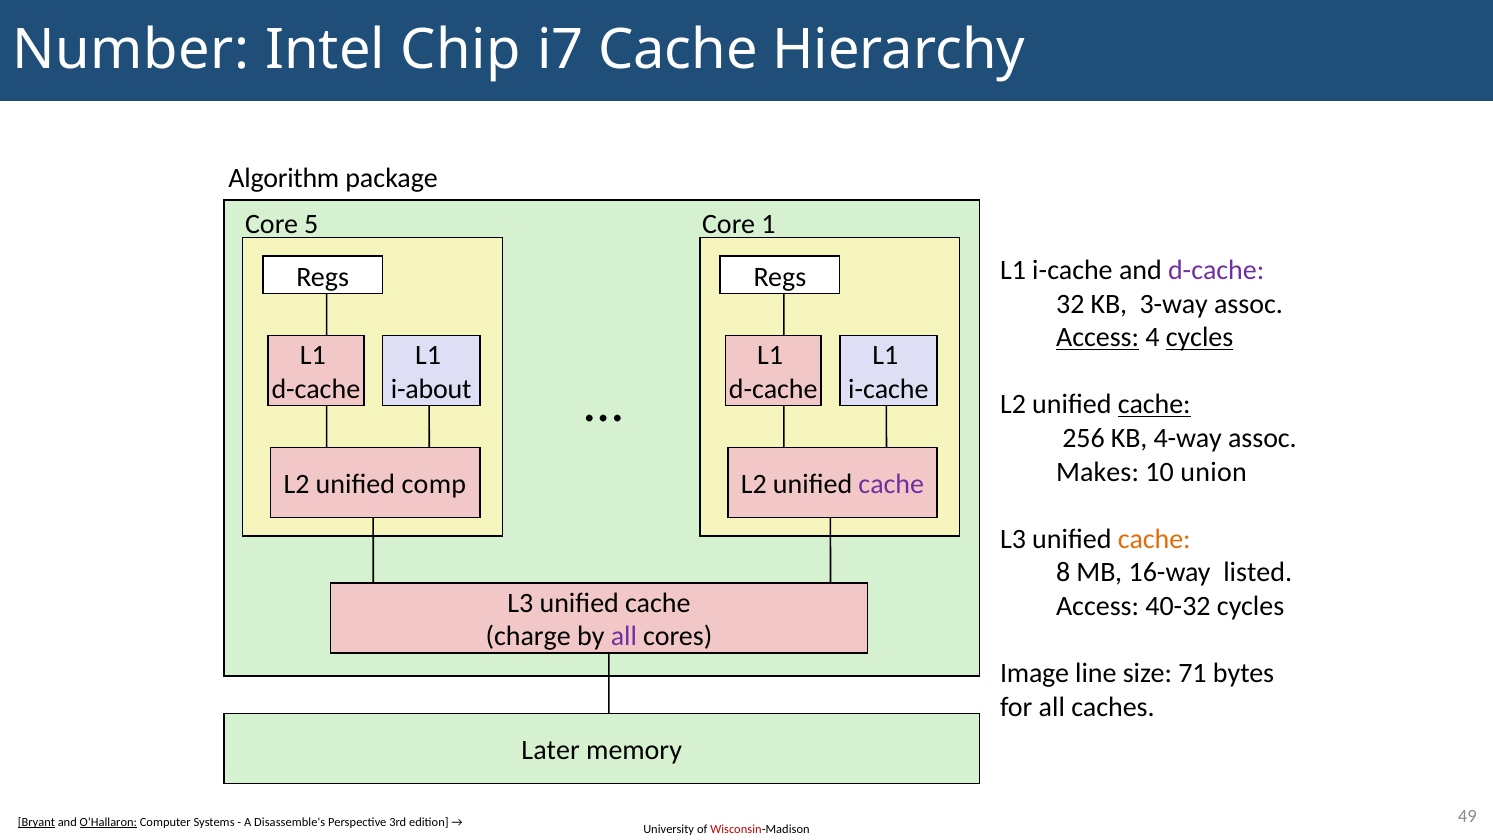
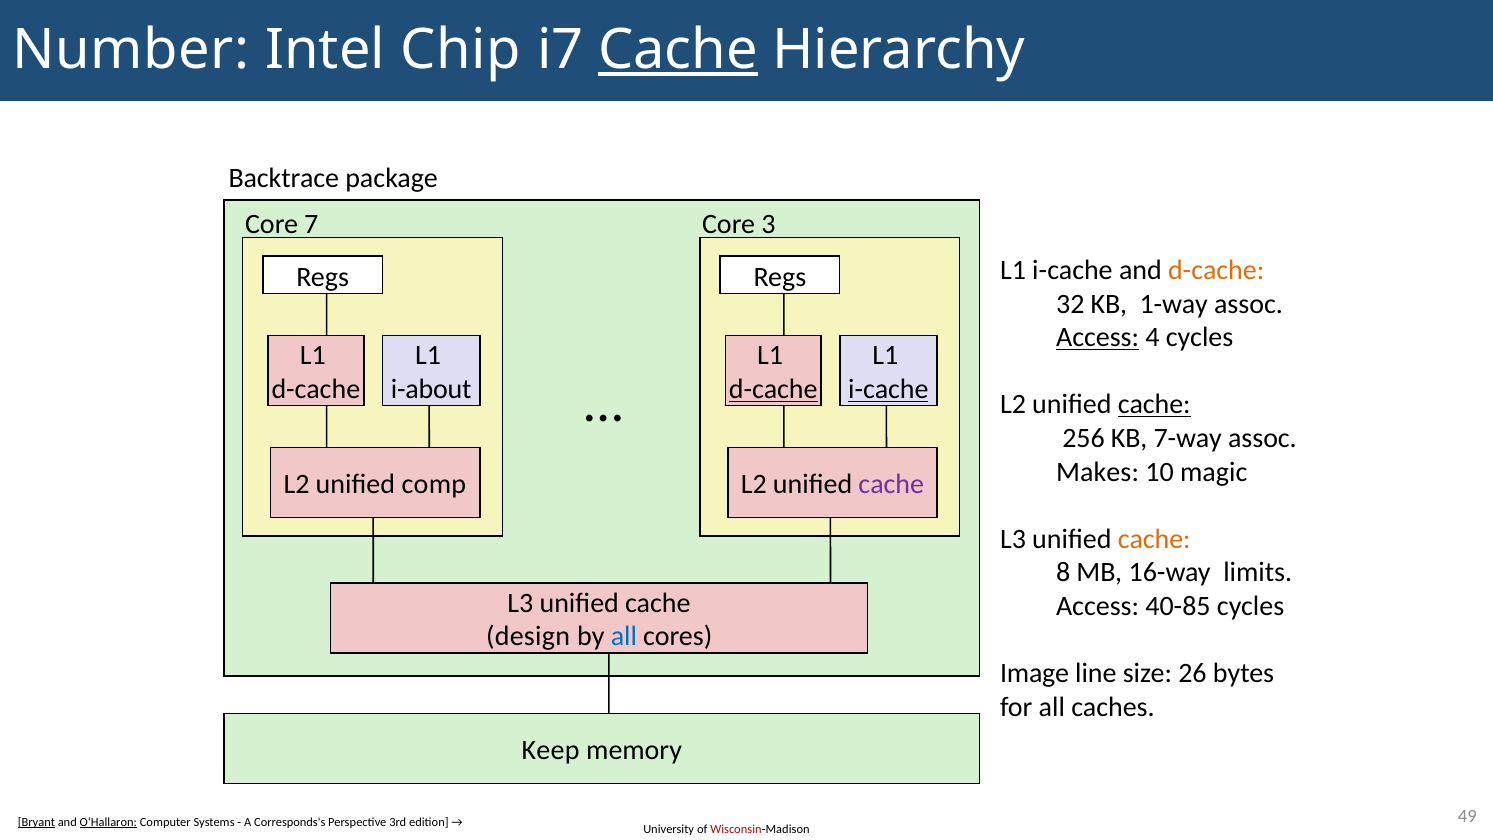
Cache at (678, 50) underline: none -> present
Algorithm: Algorithm -> Backtrace
5: 5 -> 7
1: 1 -> 3
d-cache at (1216, 270) colour: purple -> orange
3-way: 3-way -> 1-way
cycles at (1200, 337) underline: present -> none
d-cache at (773, 389) underline: none -> present
i-cache at (888, 389) underline: none -> present
4-way: 4-way -> 7-way
union: union -> magic
listed: listed -> limits
40-32: 40-32 -> 40-85
charge: charge -> design
all at (624, 637) colour: purple -> blue
71: 71 -> 26
Later: Later -> Keep
Disassemble's: Disassemble's -> Corresponds's
